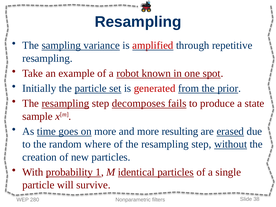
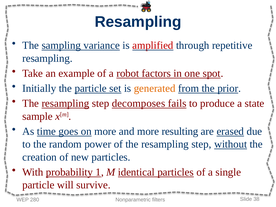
known: known -> factors
generated colour: red -> orange
where: where -> power
